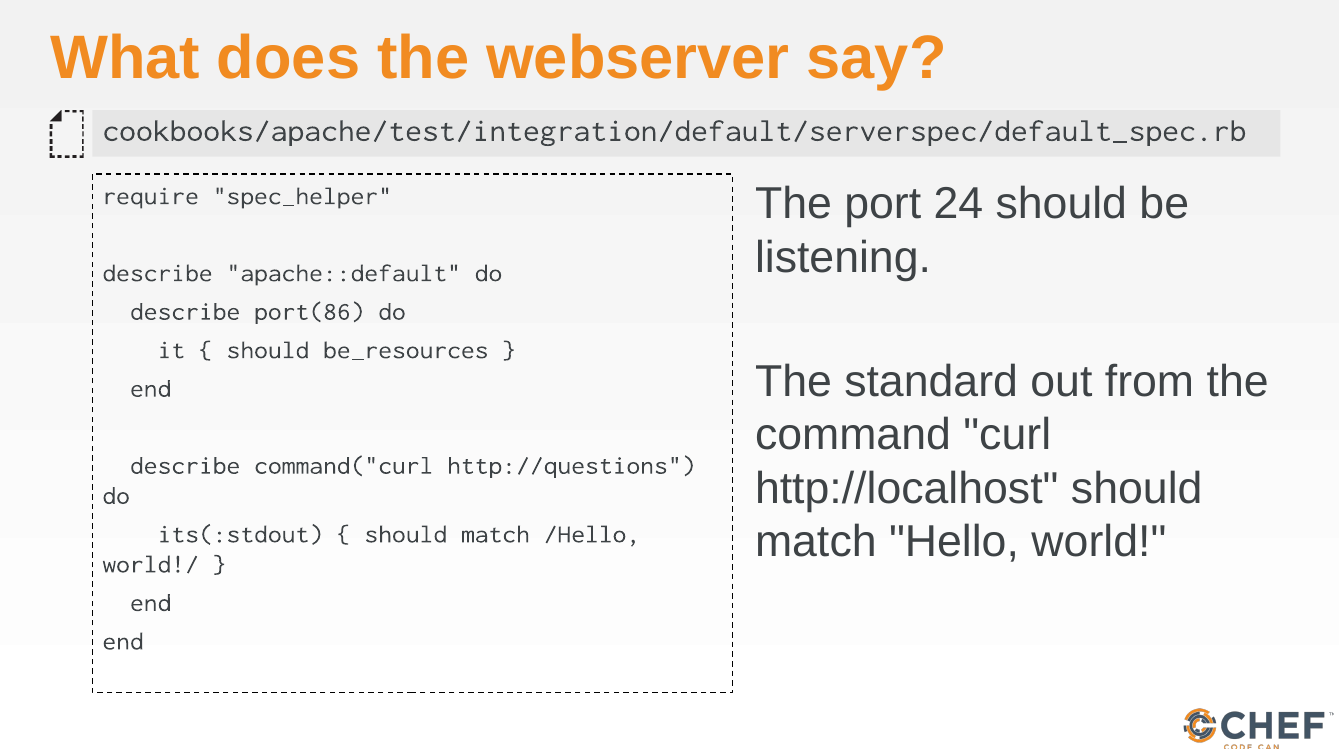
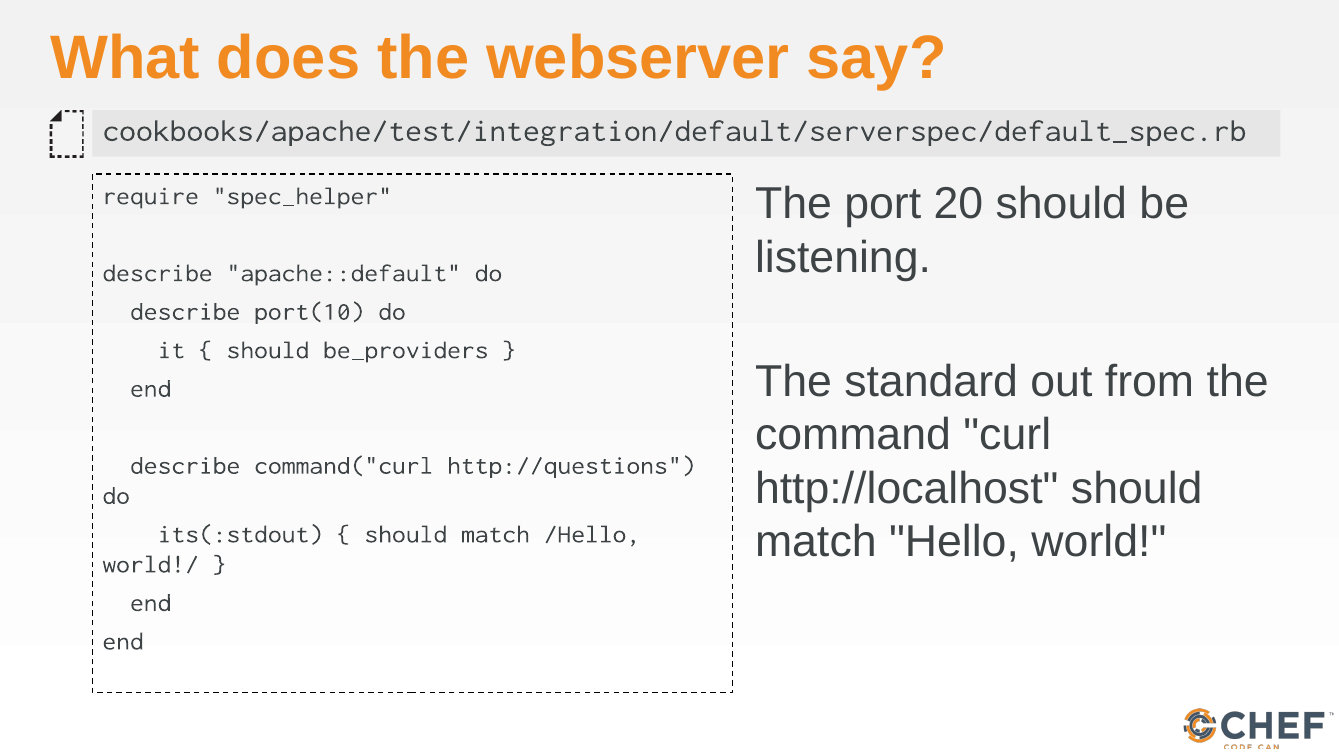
24: 24 -> 20
port(86: port(86 -> port(10
be_resources: be_resources -> be_providers
